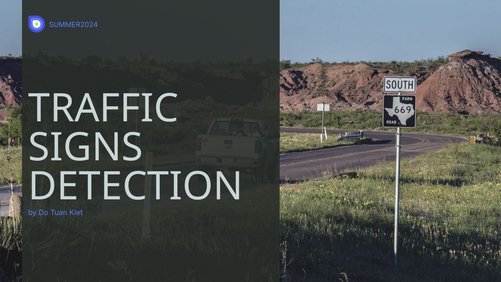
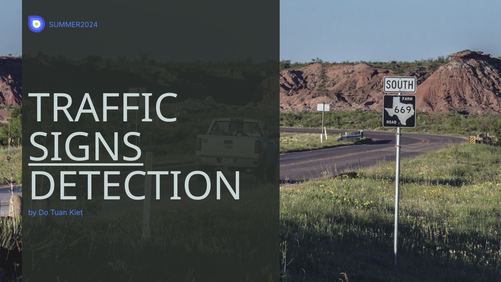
SIGNS underline: none -> present
